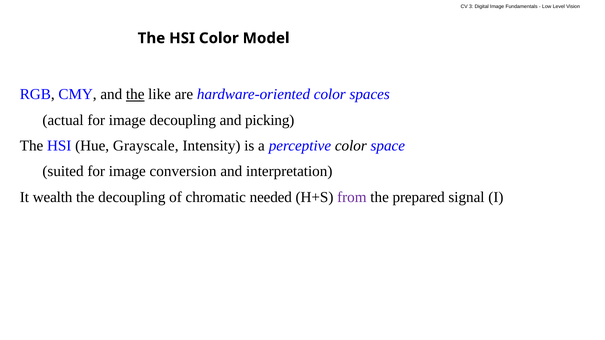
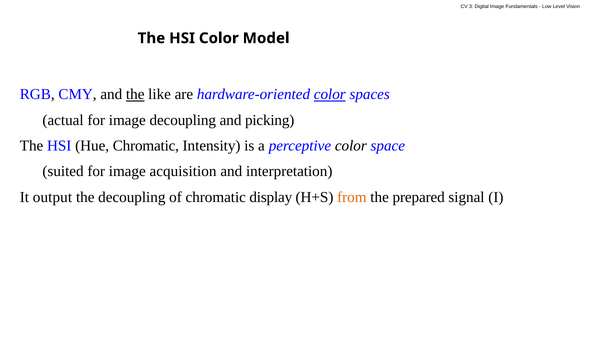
color at (330, 94) underline: none -> present
Hue Grayscale: Grayscale -> Chromatic
conversion: conversion -> acquisition
wealth: wealth -> output
needed: needed -> display
from colour: purple -> orange
